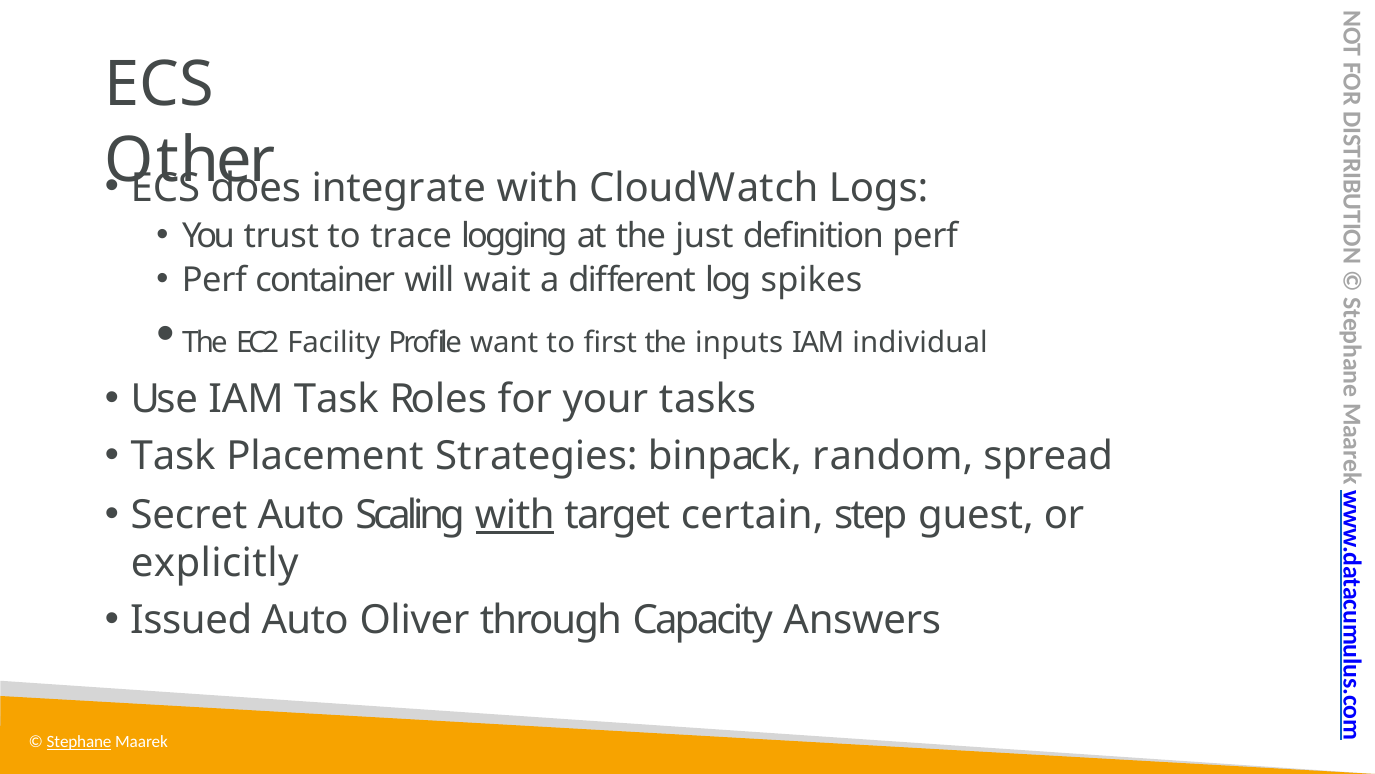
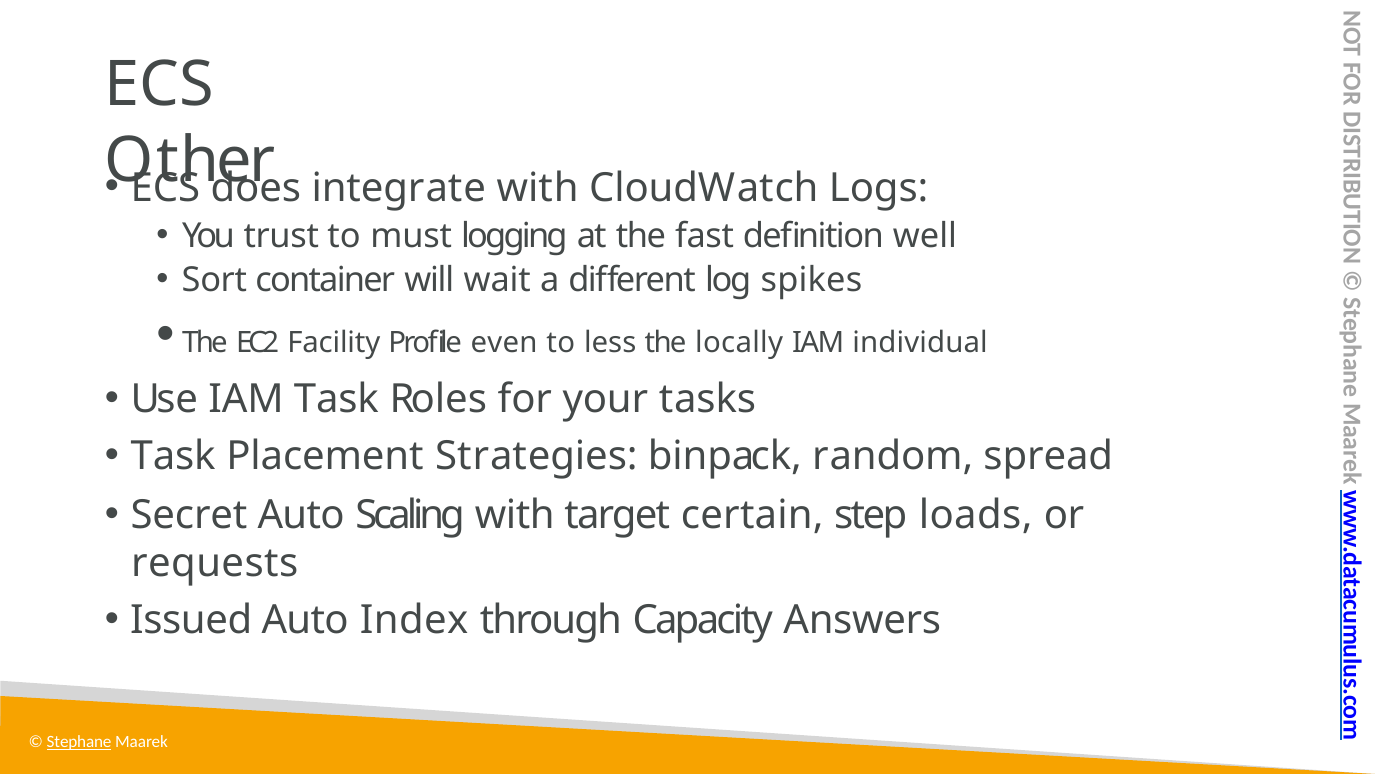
trace: trace -> must
just: just -> fast
definition perf: perf -> well
Perf at (214, 280): Perf -> Sort
want: want -> even
first: first -> less
inputs: inputs -> locally
with at (515, 515) underline: present -> none
guest: guest -> loads
explicitly: explicitly -> requests
Oliver: Oliver -> Index
